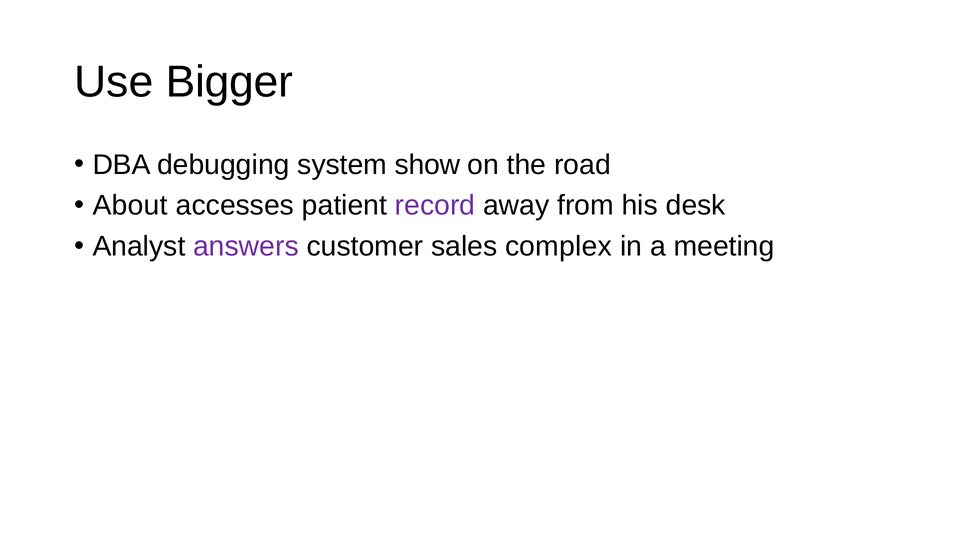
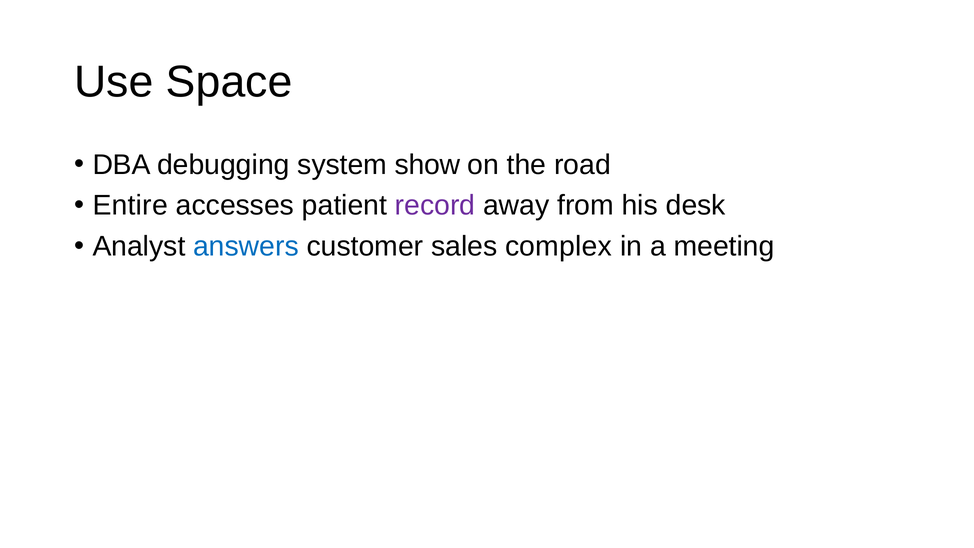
Bigger: Bigger -> Space
About: About -> Entire
answers colour: purple -> blue
